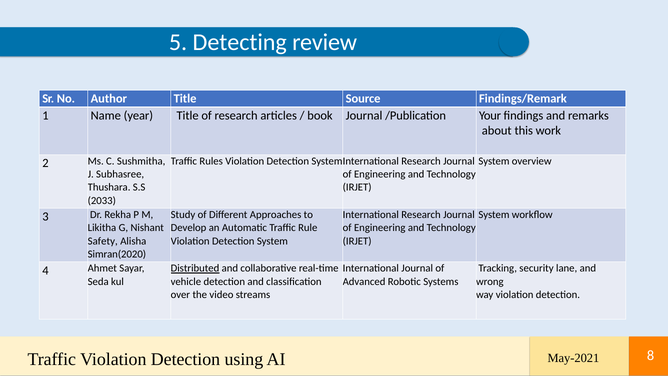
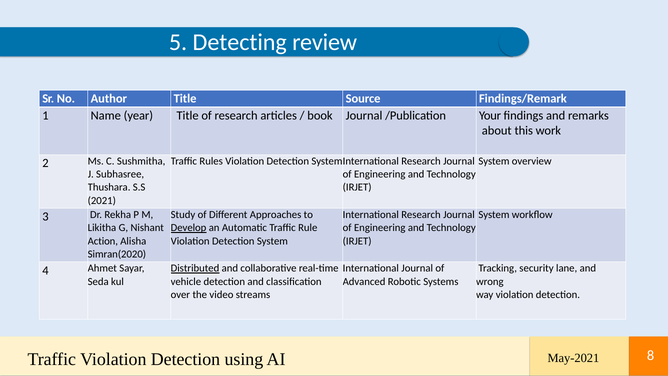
2033: 2033 -> 2021
Develop underline: none -> present
Safety: Safety -> Action
